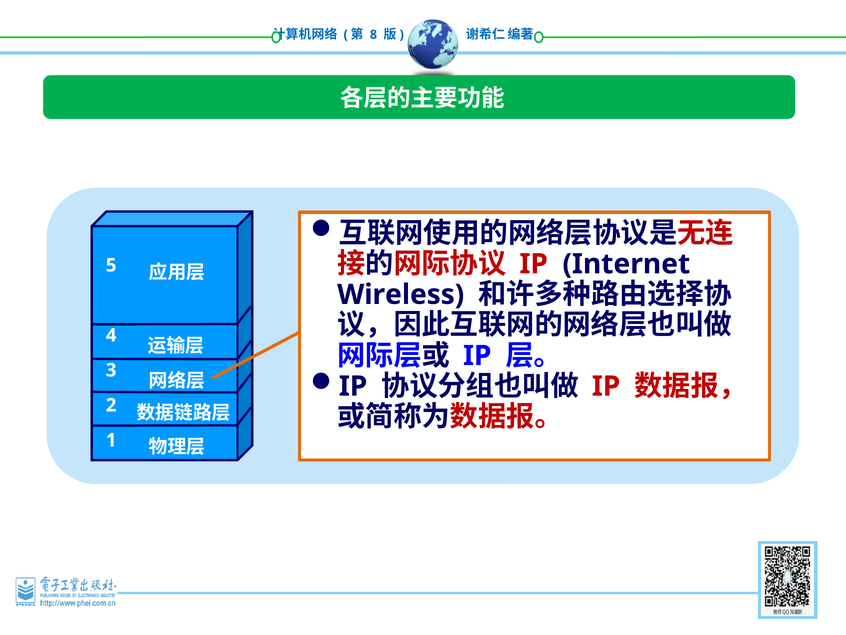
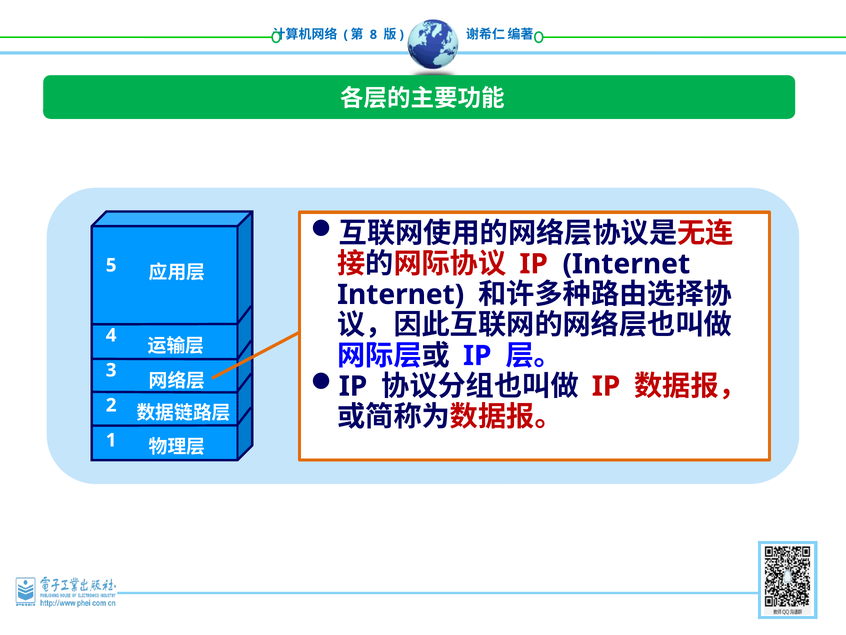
Wireless at (401, 294): Wireless -> Internet
